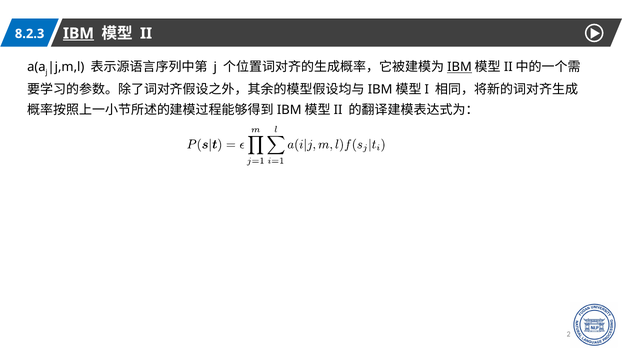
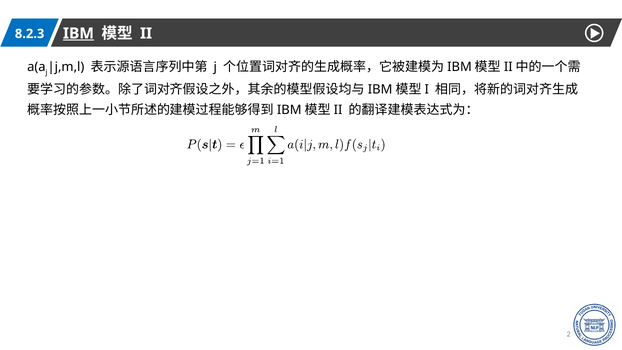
IBM at (459, 67) underline: present -> none
